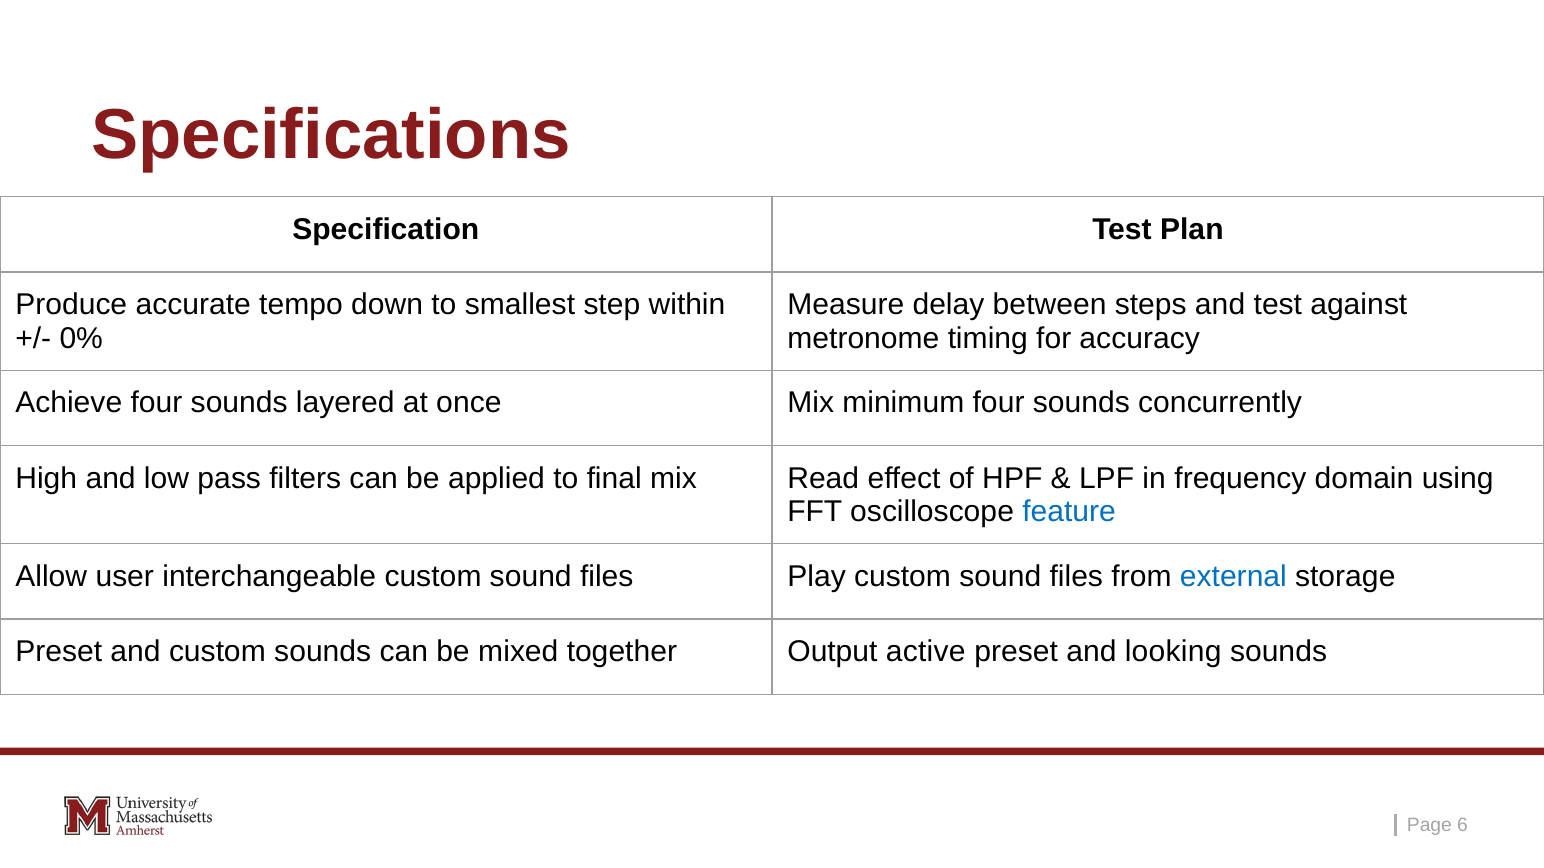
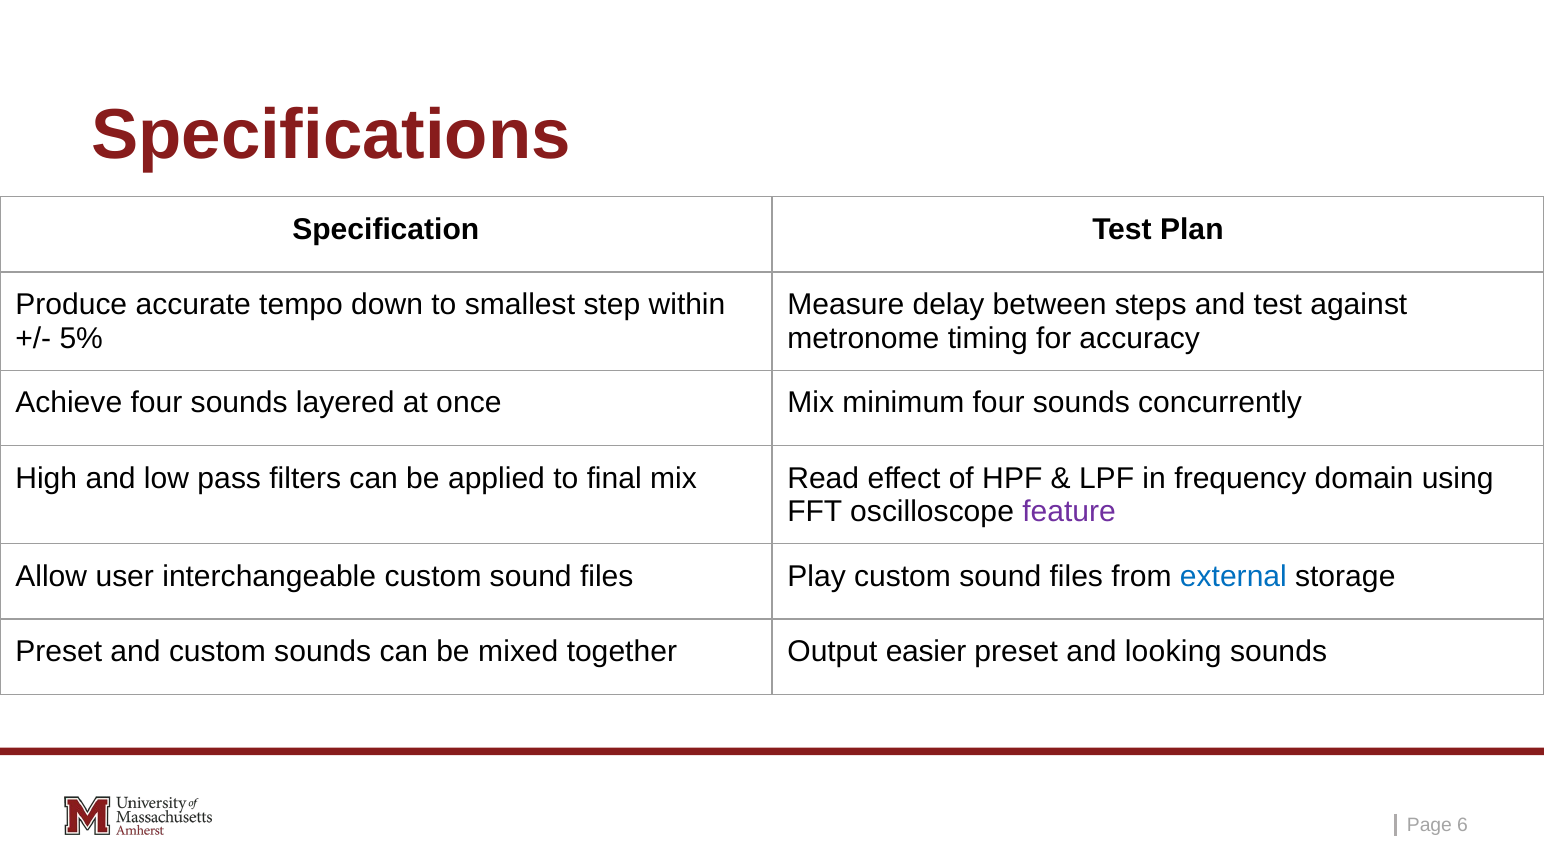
0%: 0% -> 5%
feature colour: blue -> purple
active: active -> easier
